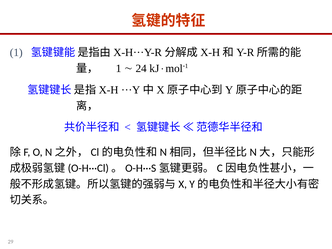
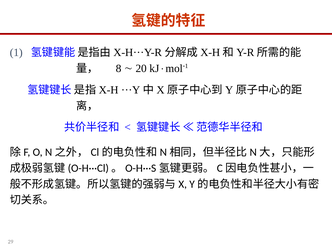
1 at (119, 68): 1 -> 8
24: 24 -> 20
